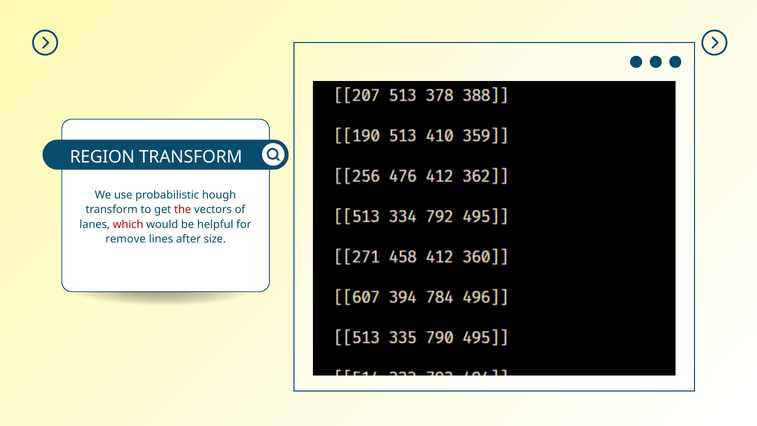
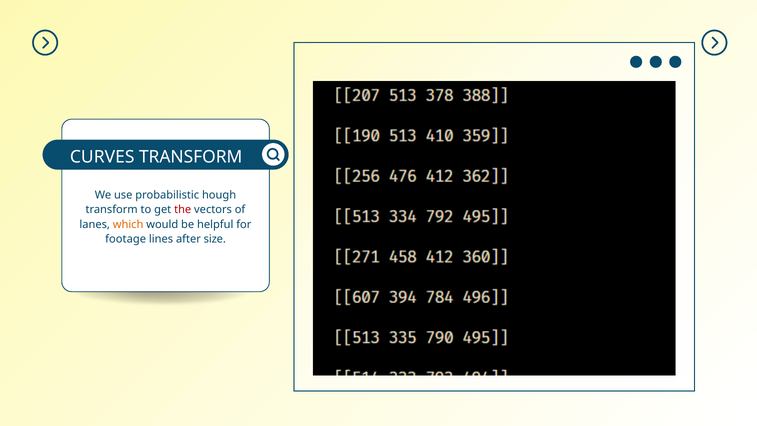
REGION: REGION -> CURVES
which colour: red -> orange
remove: remove -> footage
